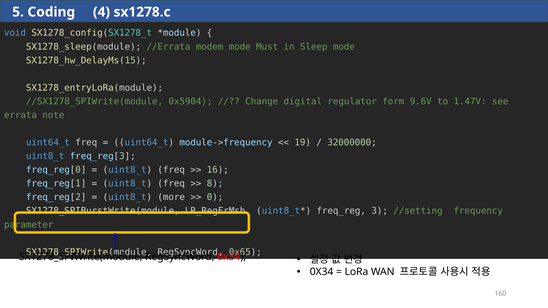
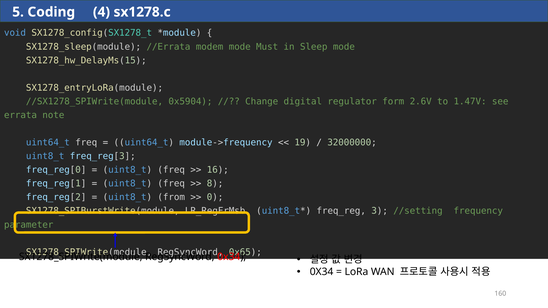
9.6V: 9.6V -> 2.6V
more: more -> from
